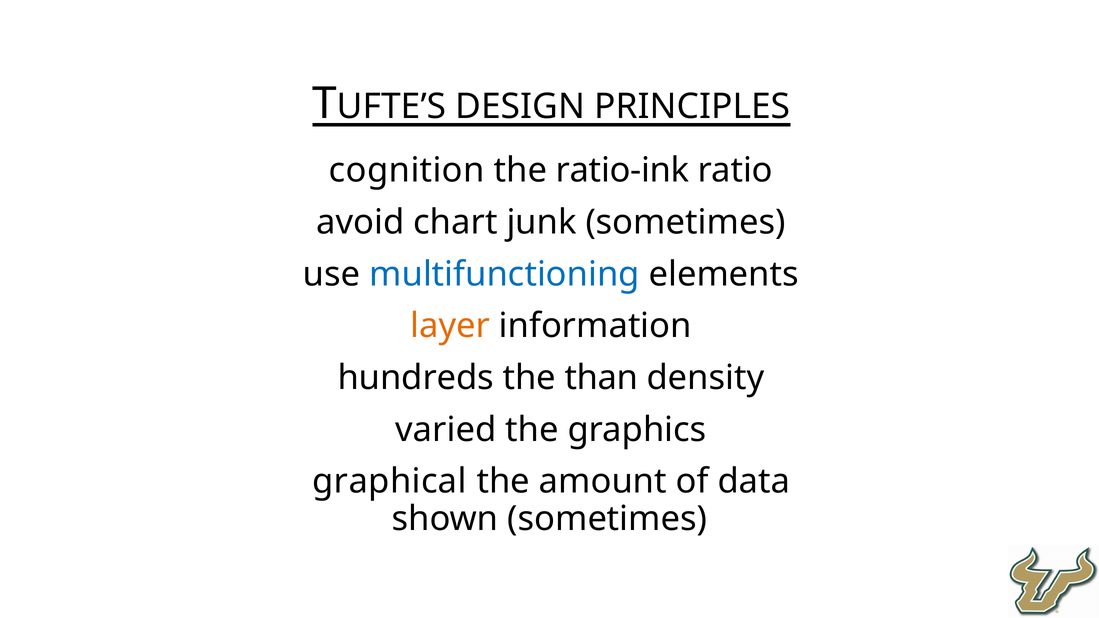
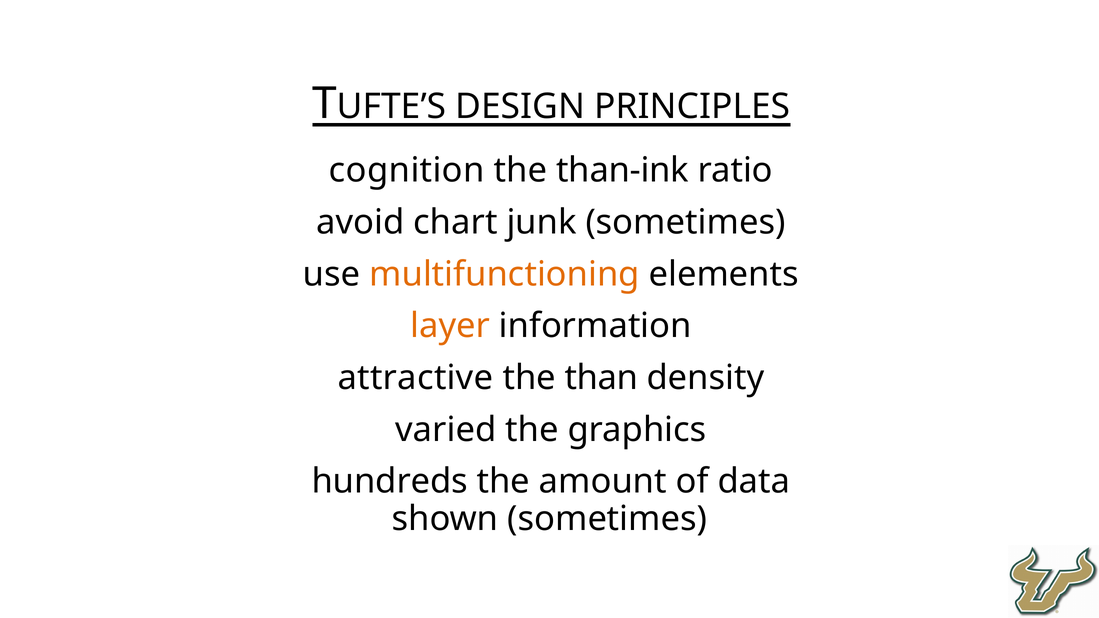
ratio-ink: ratio-ink -> than-ink
multifunctioning colour: blue -> orange
hundreds: hundreds -> attractive
graphical: graphical -> hundreds
